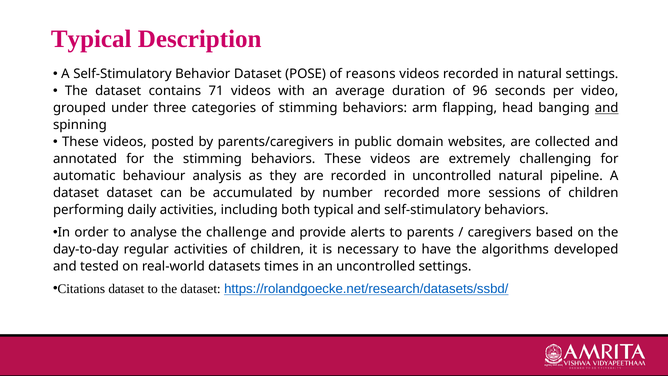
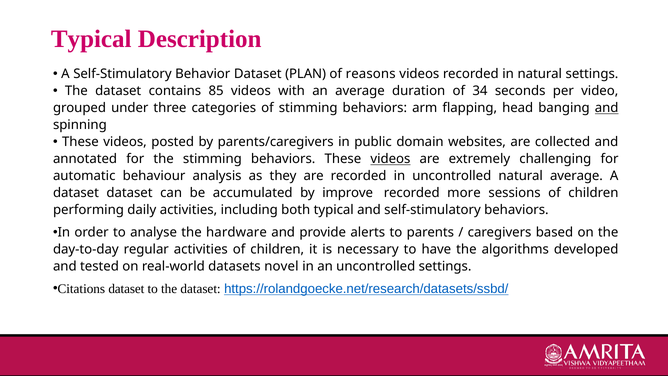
POSE: POSE -> PLAN
71: 71 -> 85
96: 96 -> 34
videos at (390, 159) underline: none -> present
natural pipeline: pipeline -> average
number: number -> improve
challenge: challenge -> hardware
times: times -> novel
